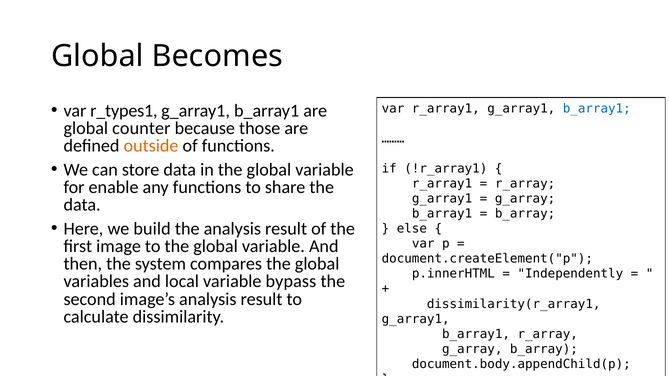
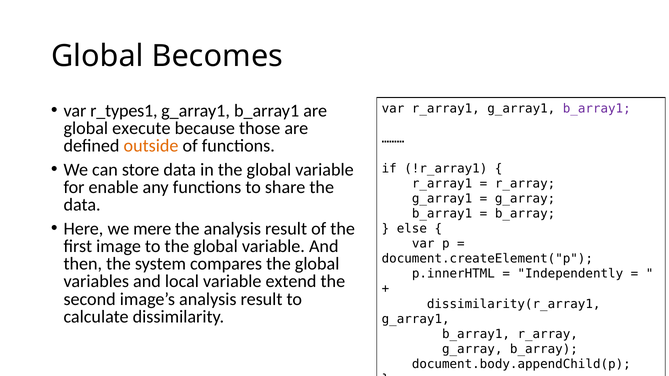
b_array1 at (597, 108) colour: blue -> purple
counter: counter -> execute
build: build -> mere
bypass: bypass -> extend
